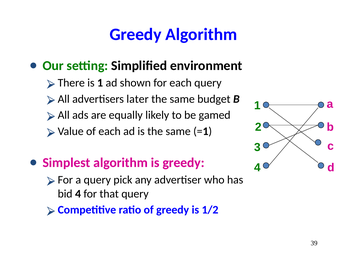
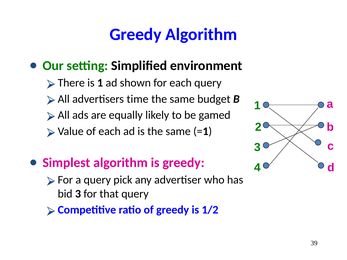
later: later -> time
bid 4: 4 -> 3
